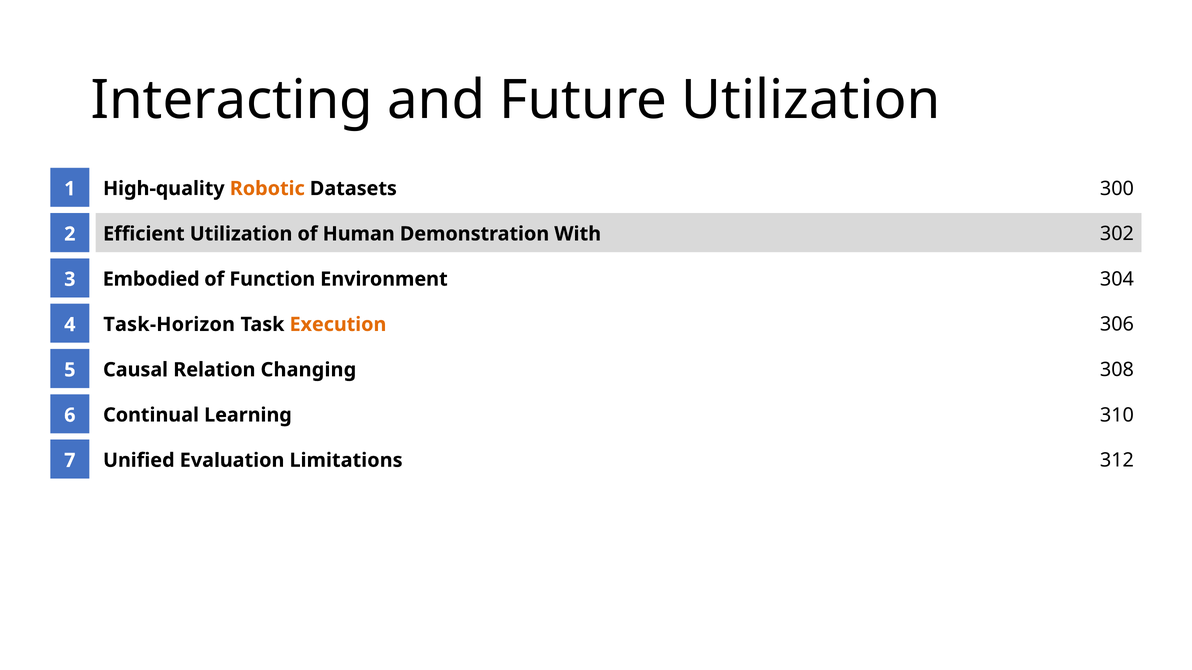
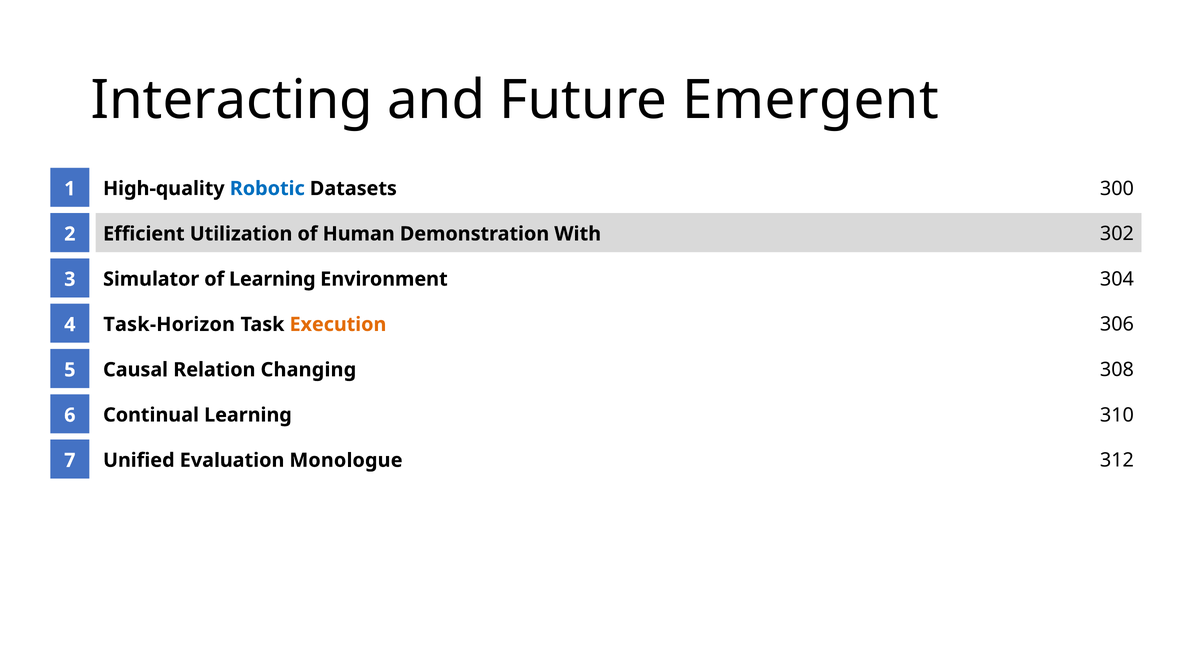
Future Utilization: Utilization -> Emergent
Robotic colour: orange -> blue
Embodied: Embodied -> Simulator
of Function: Function -> Learning
Limitations: Limitations -> Monologue
